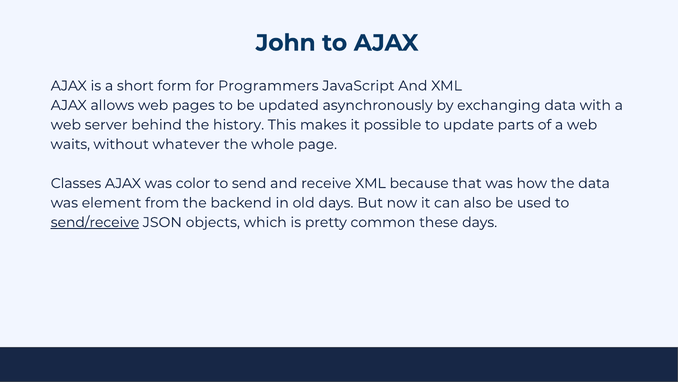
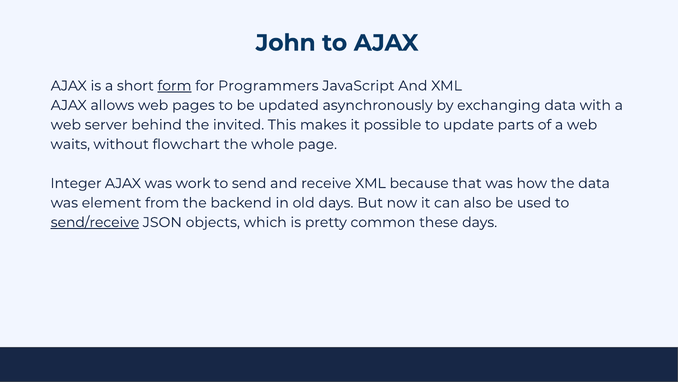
form underline: none -> present
history: history -> invited
whatever: whatever -> flowchart
Classes: Classes -> Integer
color: color -> work
